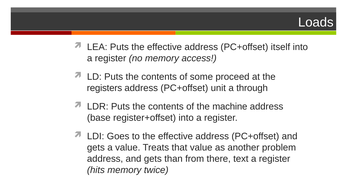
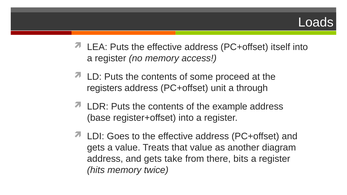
machine: machine -> example
problem: problem -> diagram
than: than -> take
text: text -> bits
